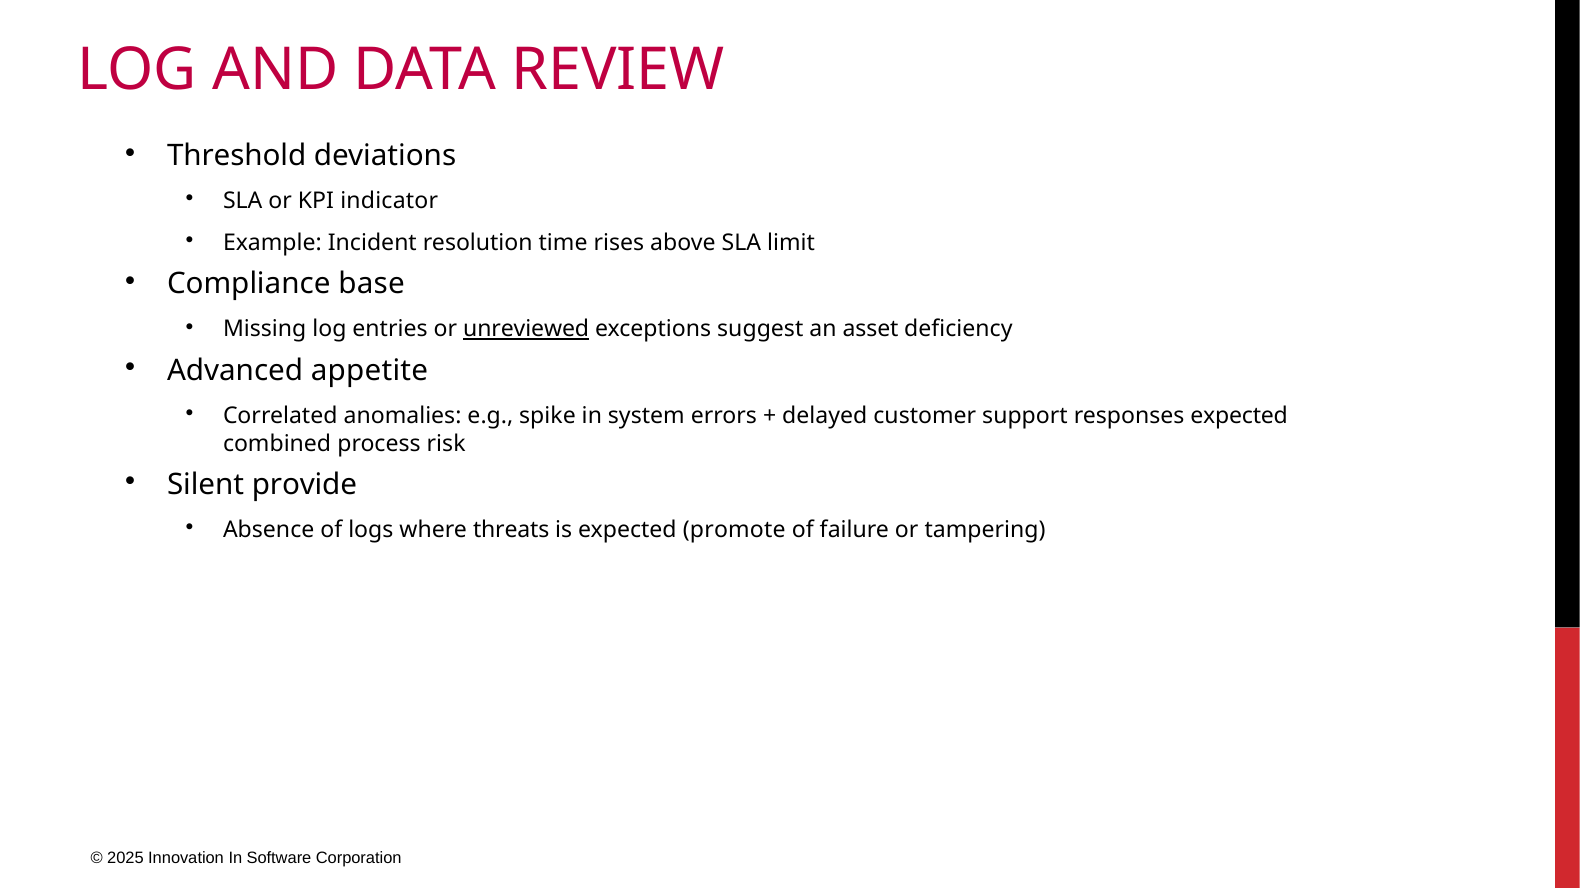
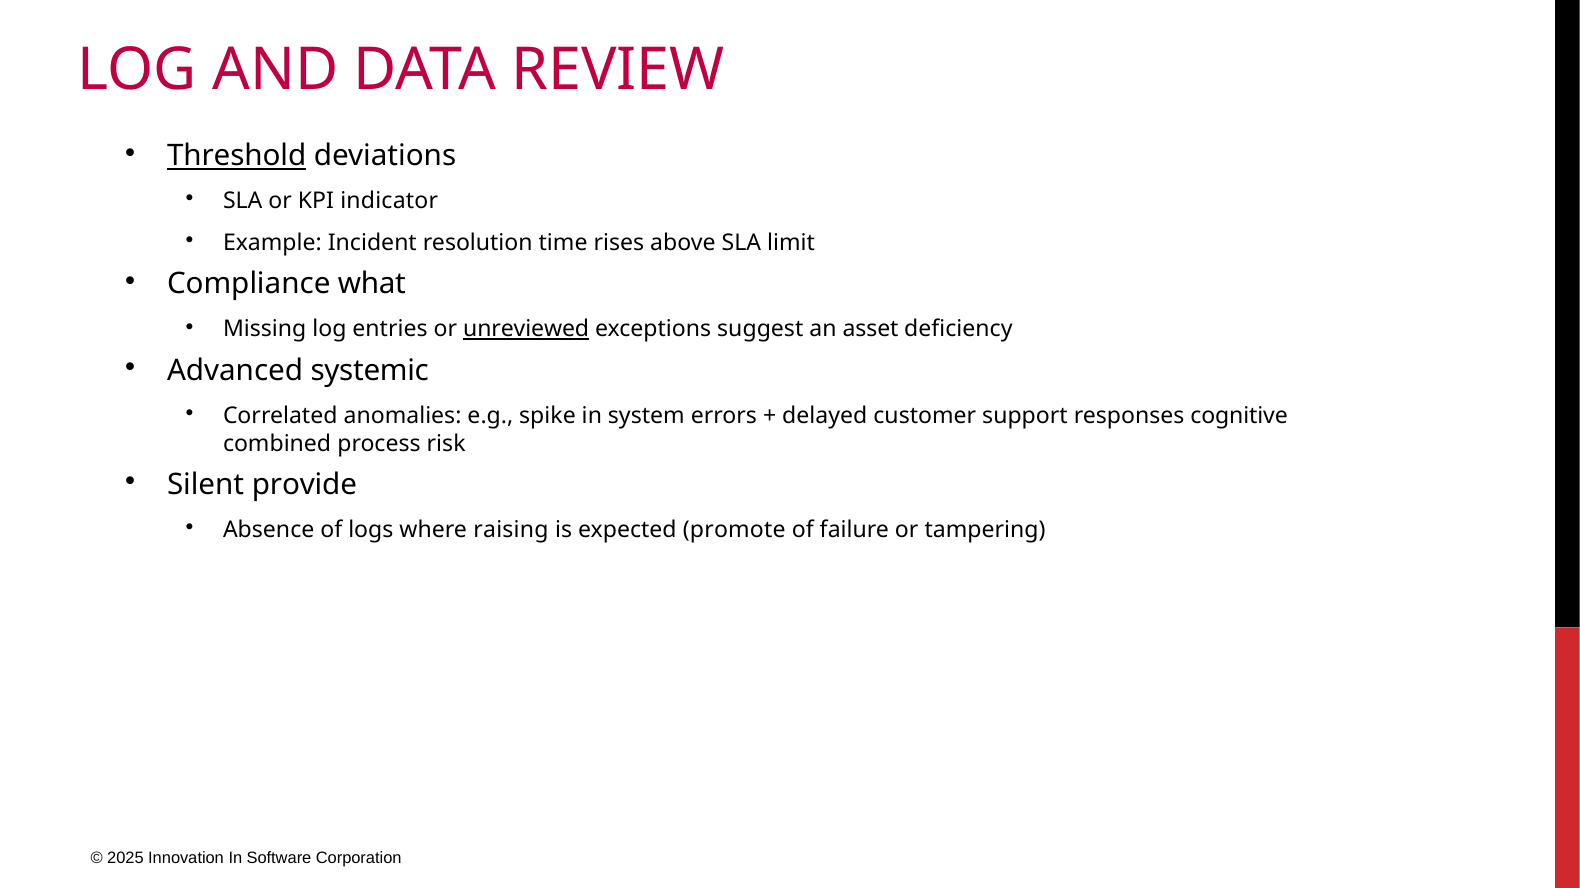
Threshold underline: none -> present
base: base -> what
appetite: appetite -> systemic
responses expected: expected -> cognitive
threats: threats -> raising
